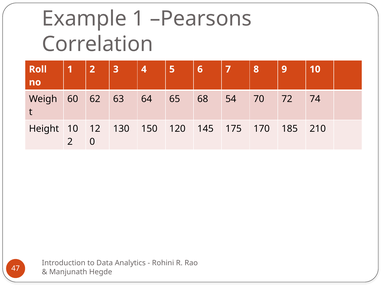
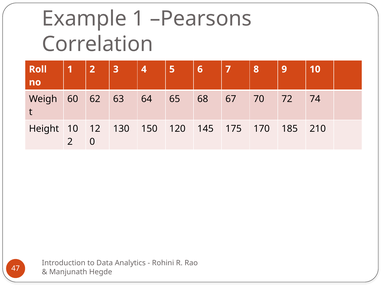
54: 54 -> 67
